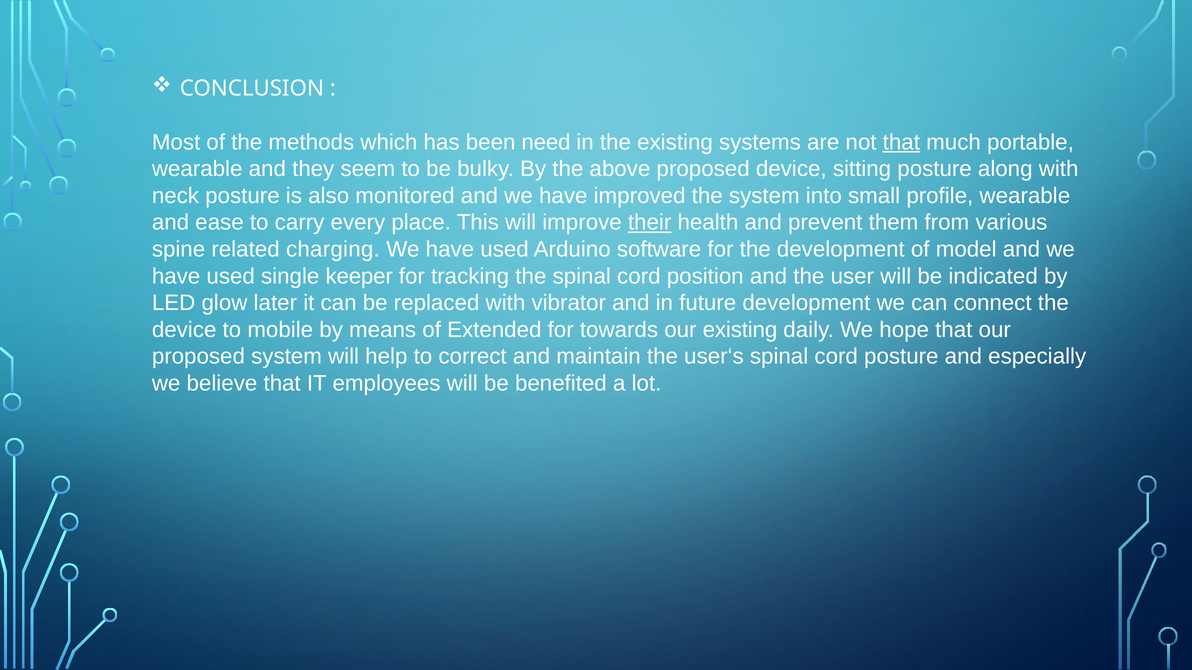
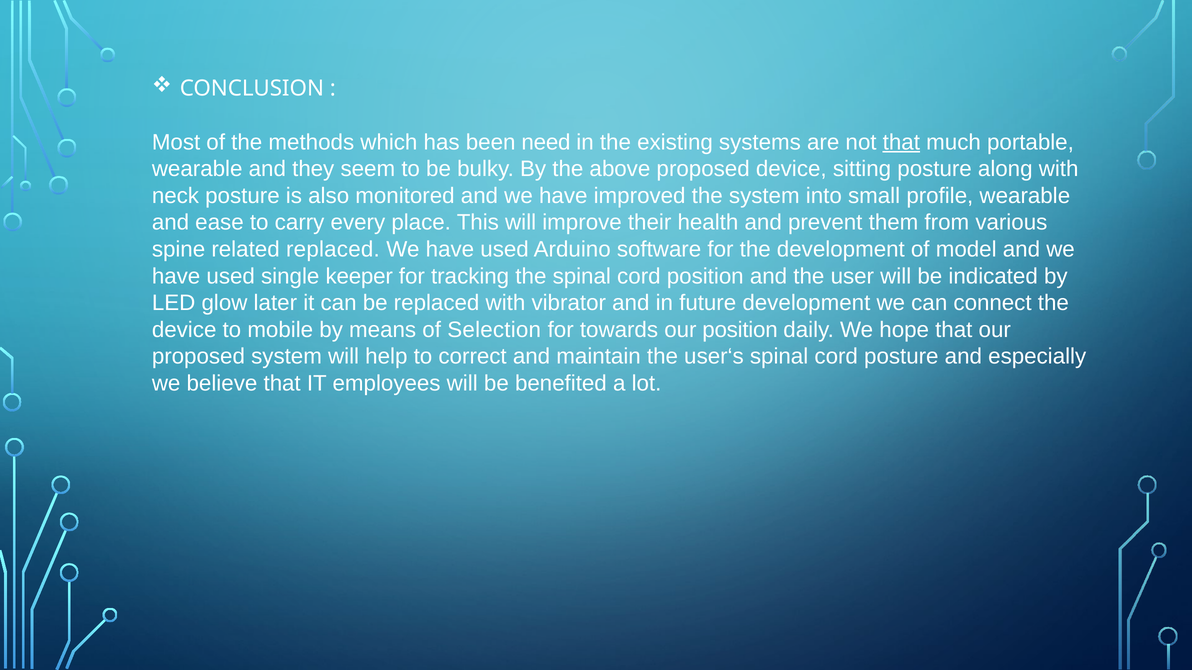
their underline: present -> none
related charging: charging -> replaced
Extended: Extended -> Selection
our existing: existing -> position
